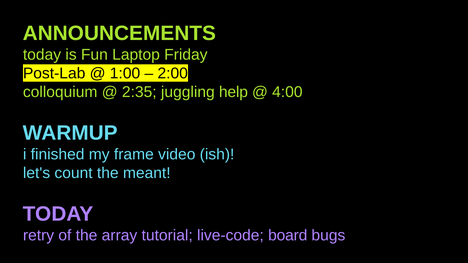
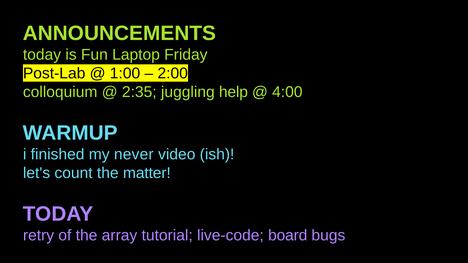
frame: frame -> never
meant: meant -> matter
